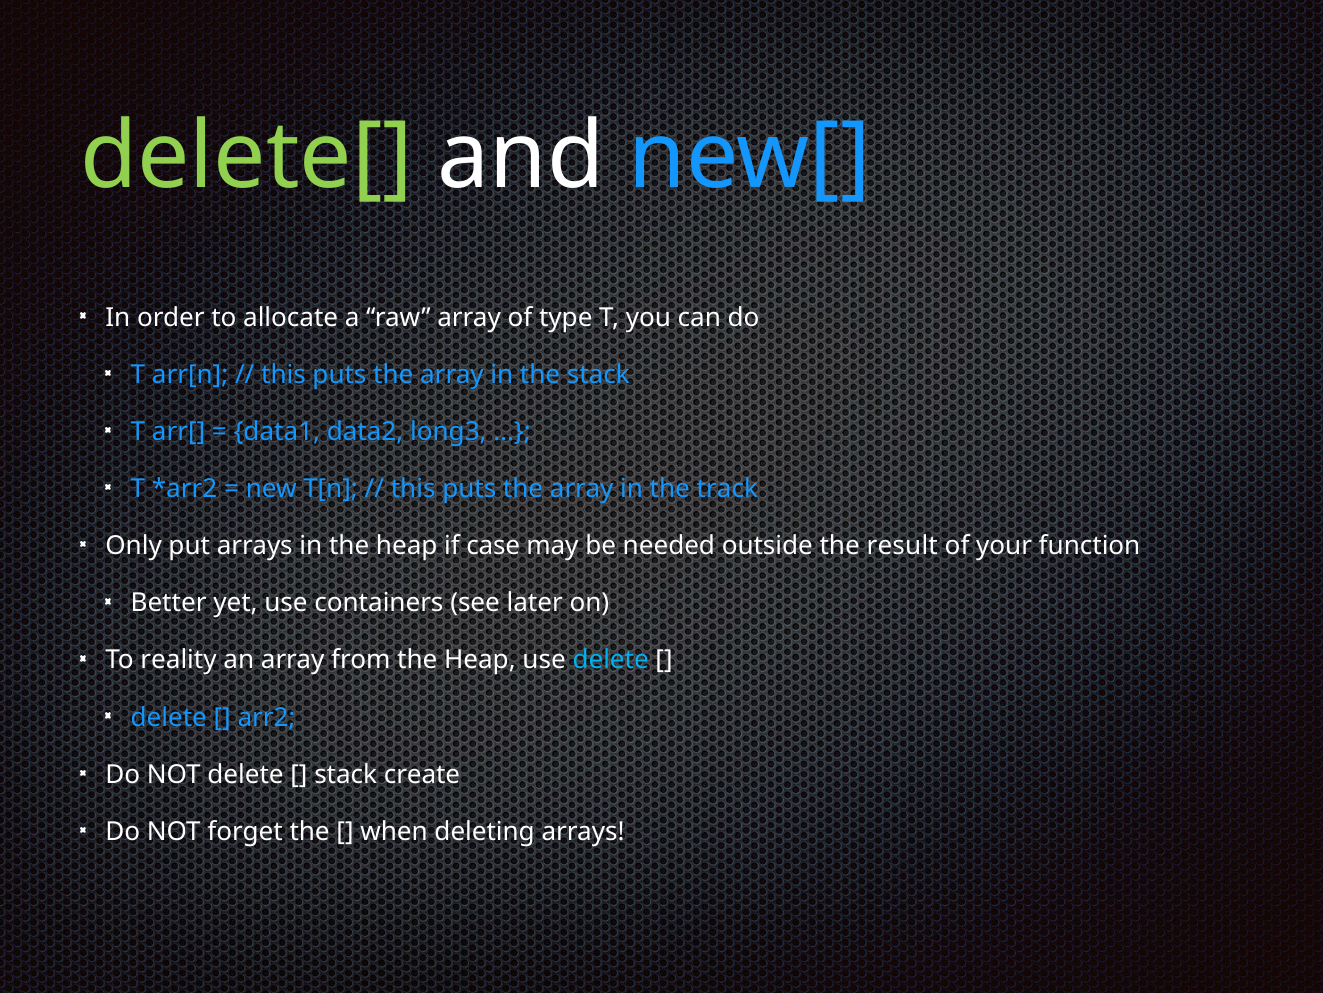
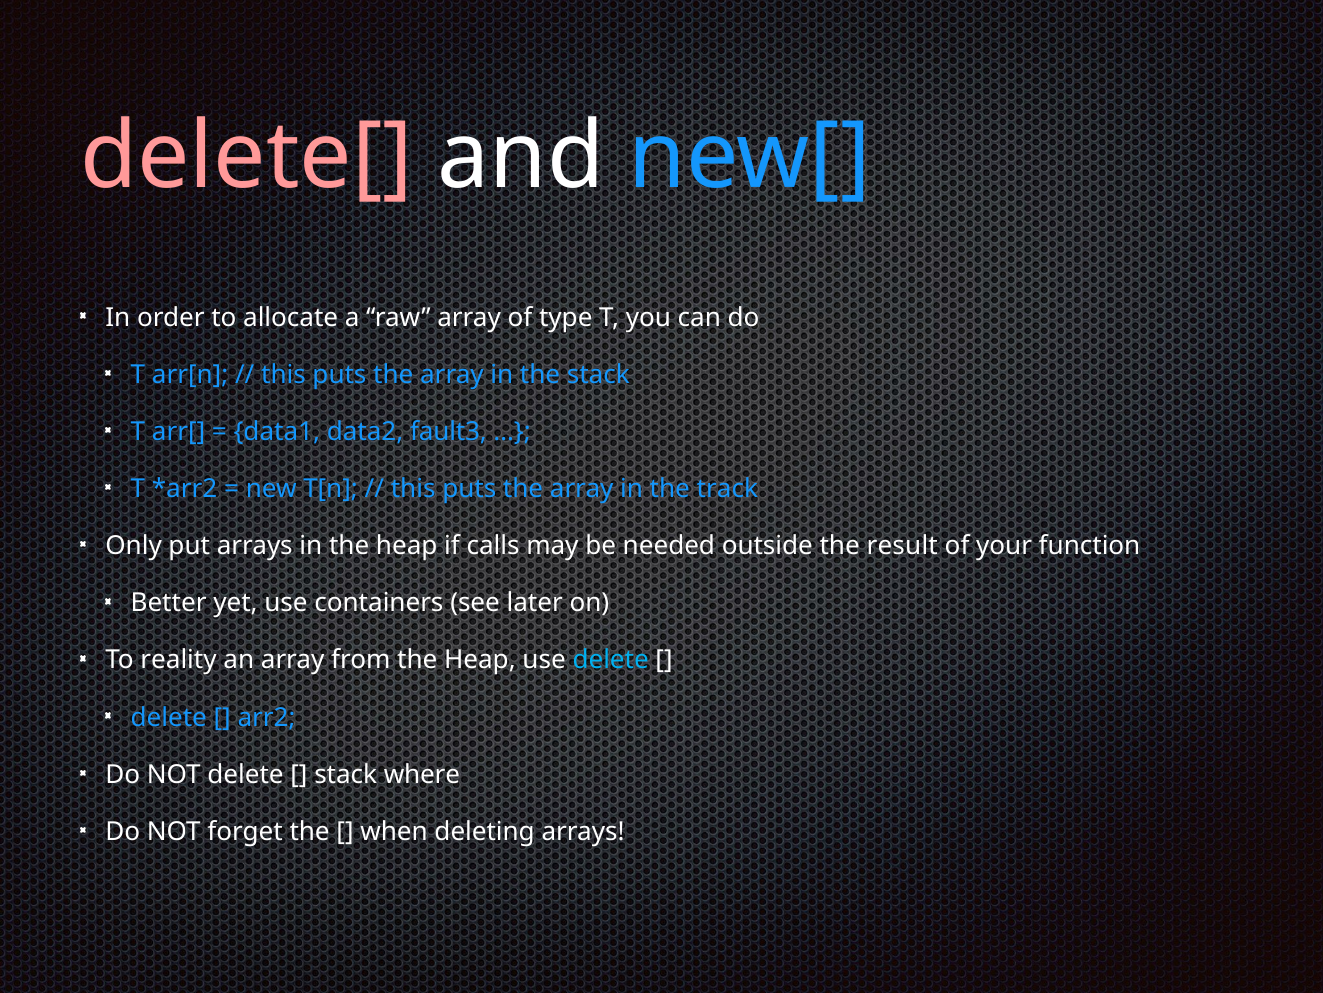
delete[ colour: light green -> pink
long3: long3 -> fault3
case: case -> calls
create: create -> where
